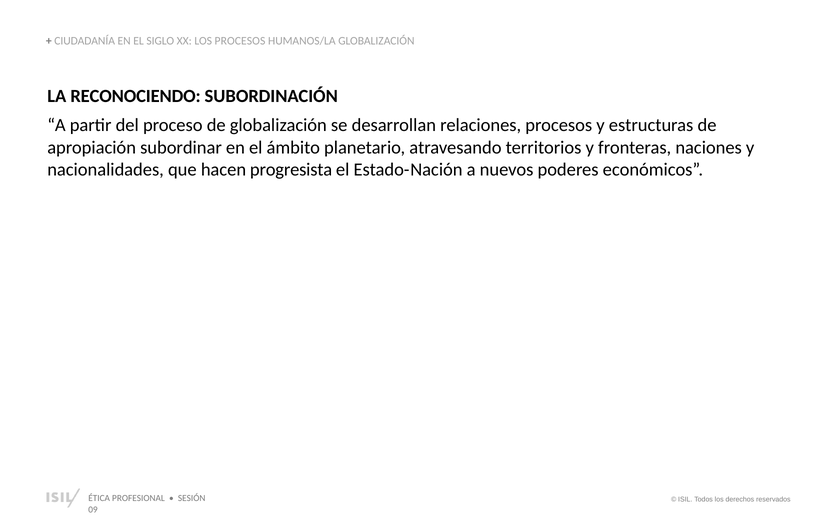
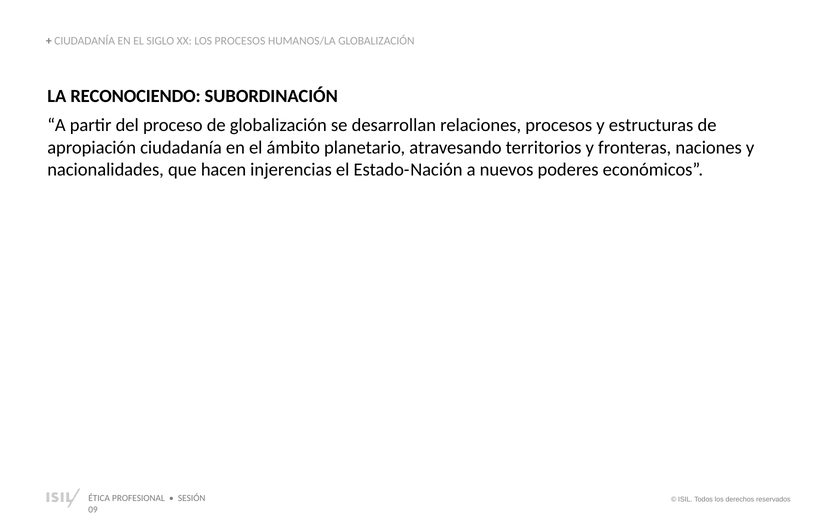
apropiación subordinar: subordinar -> ciudadanía
progresista: progresista -> injerencias
